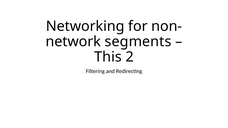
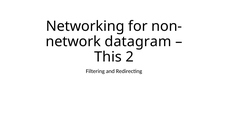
segments: segments -> datagram
